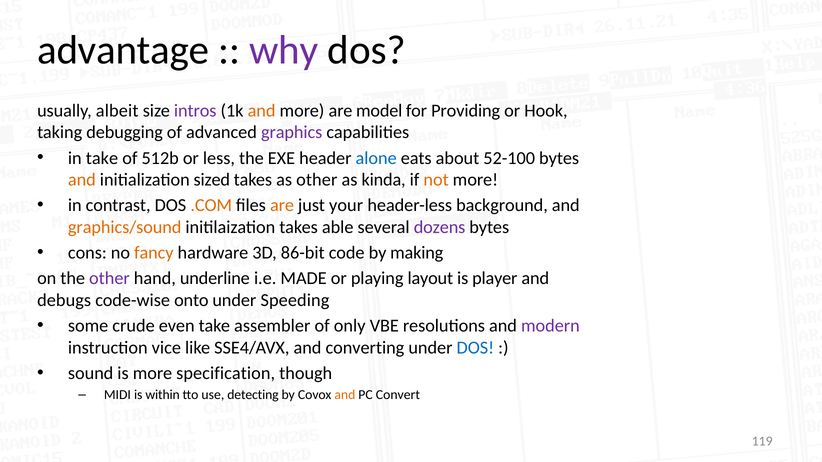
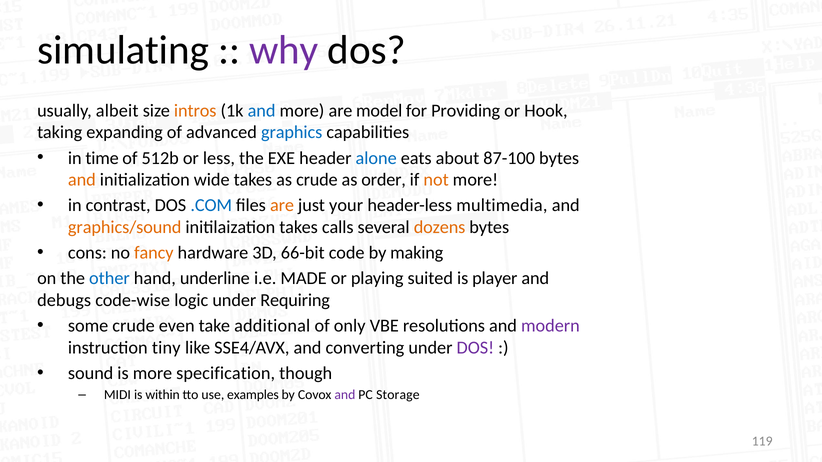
advantage: advantage -> simulating
intros colour: purple -> orange
and at (262, 111) colour: orange -> blue
debugging: debugging -> expanding
graphics colour: purple -> blue
in take: take -> time
52-100: 52-100 -> 87-100
sized: sized -> wide
as other: other -> crude
kinda: kinda -> order
.COM colour: orange -> blue
background: background -> multimedia
able: able -> calls
dozens colour: purple -> orange
86-bit: 86-bit -> 66-bit
other at (109, 279) colour: purple -> blue
layout: layout -> suited
onto: onto -> logic
Speeding: Speeding -> Requiring
assembler: assembler -> additional
vice: vice -> tiny
DOS at (475, 348) colour: blue -> purple
detecting: detecting -> examples
and at (345, 395) colour: orange -> purple
Convert: Convert -> Storage
